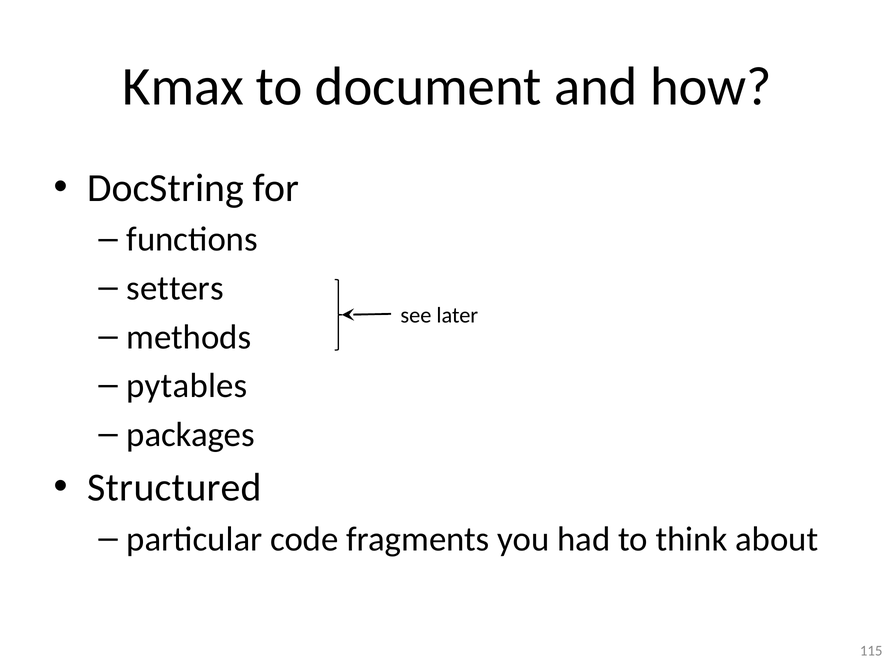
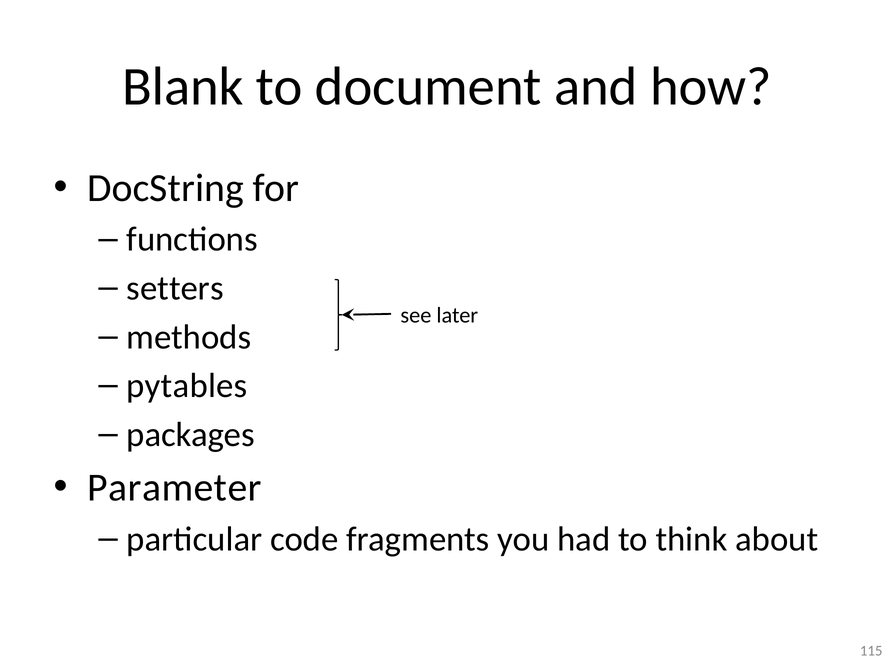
Kmax: Kmax -> Blank
Structured: Structured -> Parameter
